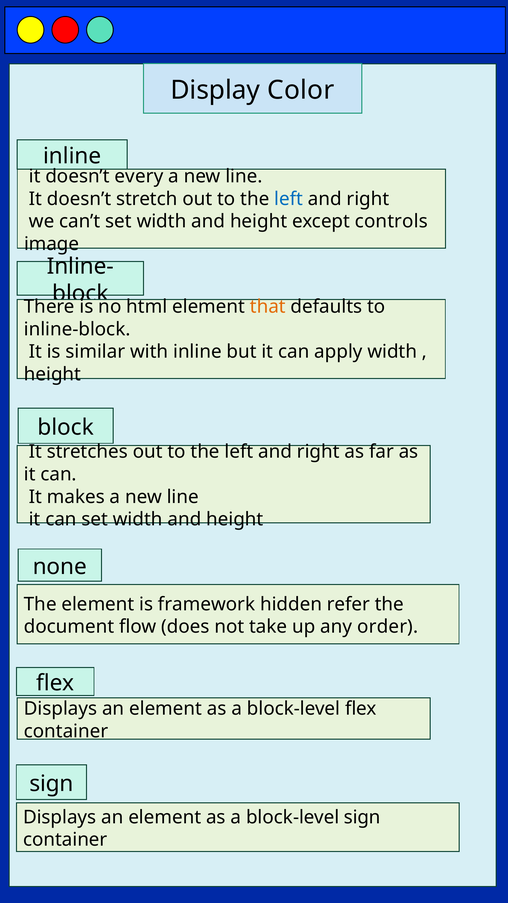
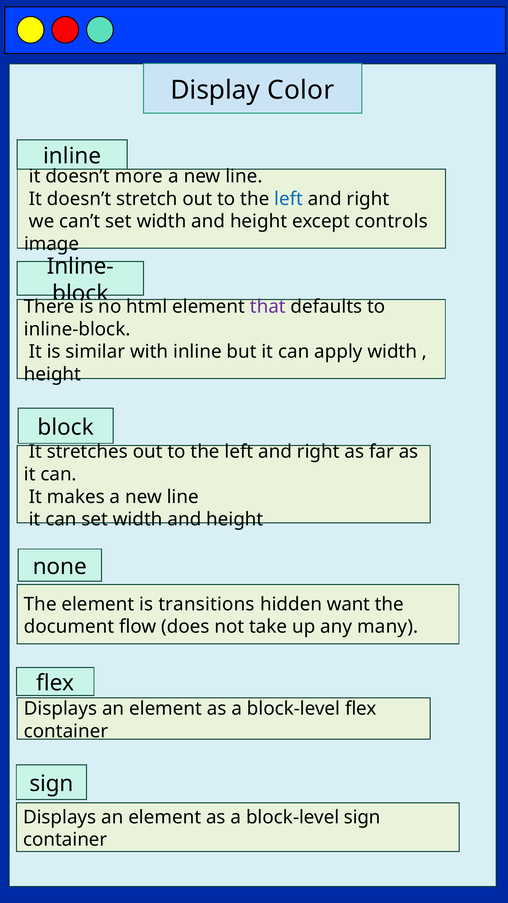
every: every -> more
that colour: orange -> purple
framework: framework -> transitions
refer: refer -> want
order: order -> many
